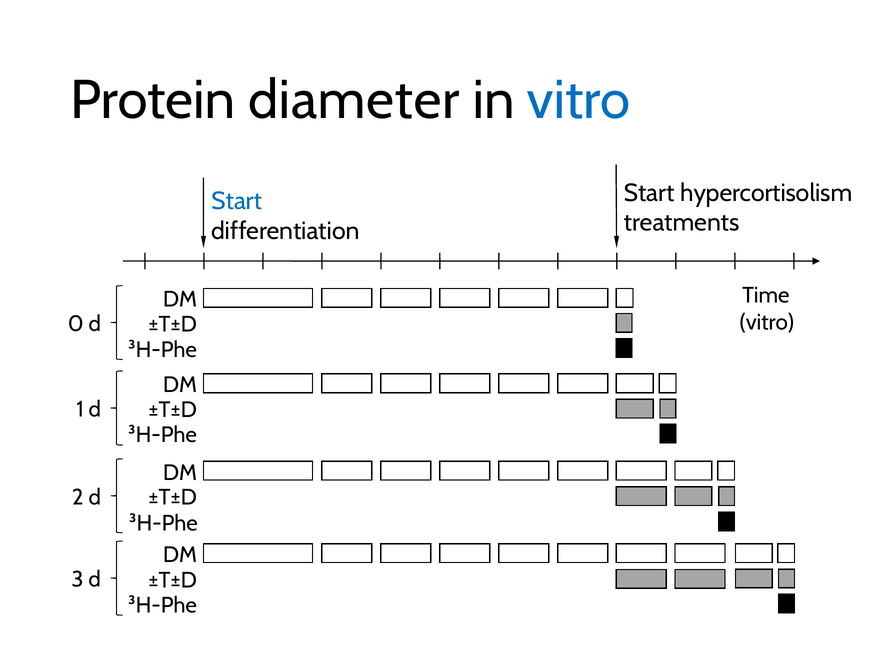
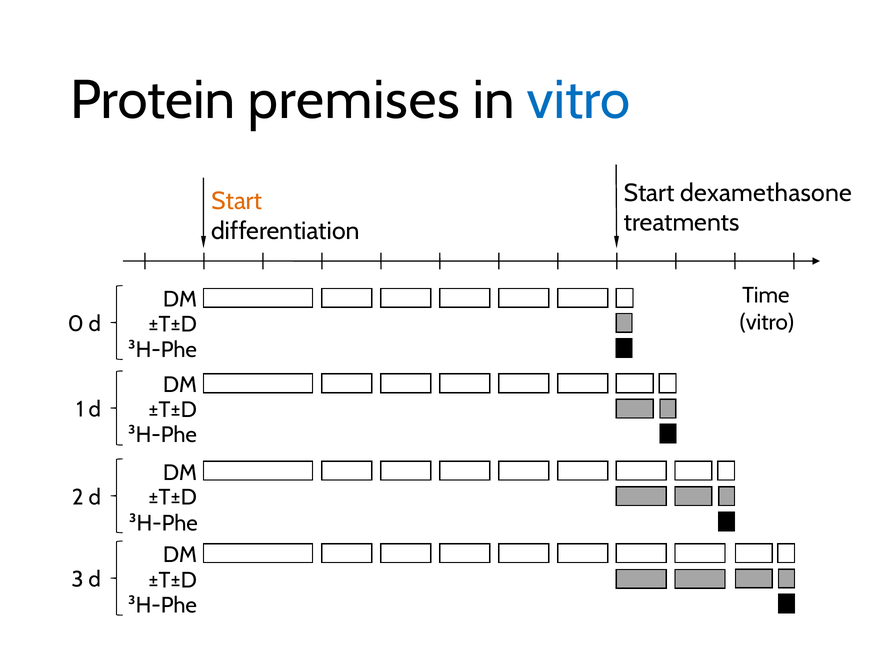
diameter: diameter -> premises
hypercortisolism: hypercortisolism -> dexamethasone
Start at (237, 201) colour: blue -> orange
